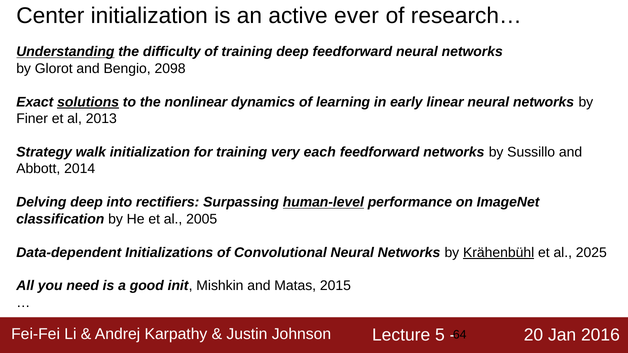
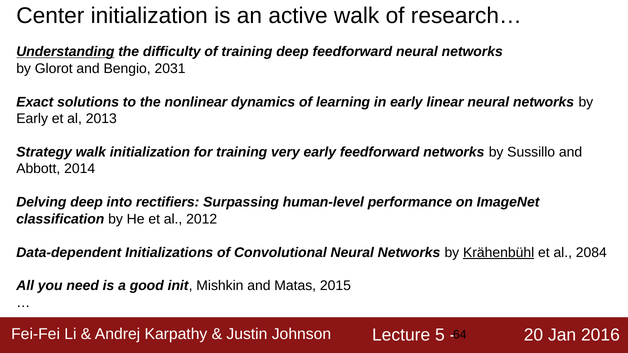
active ever: ever -> walk
2098: 2098 -> 2031
solutions underline: present -> none
Finer at (32, 119): Finer -> Early
very each: each -> early
human-level underline: present -> none
2005: 2005 -> 2012
2025: 2025 -> 2084
